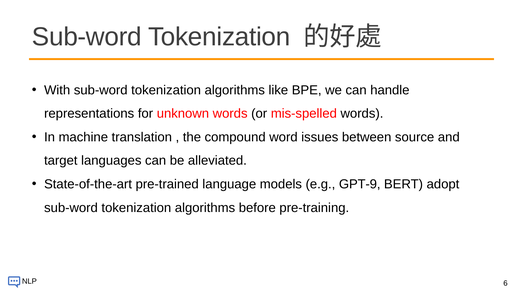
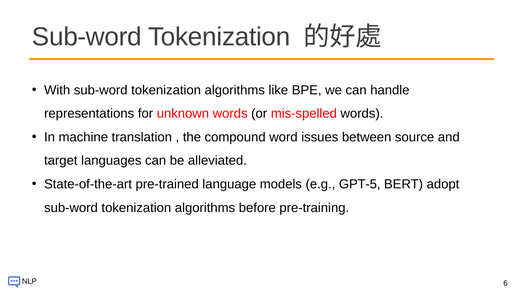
GPT-9: GPT-9 -> GPT-5
